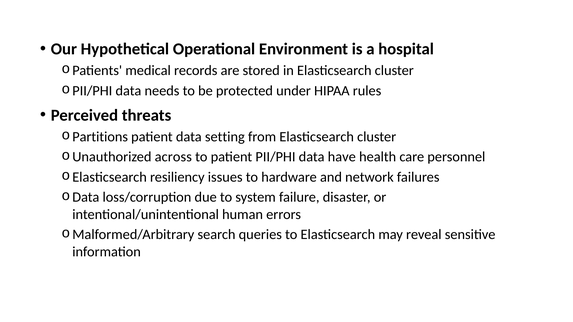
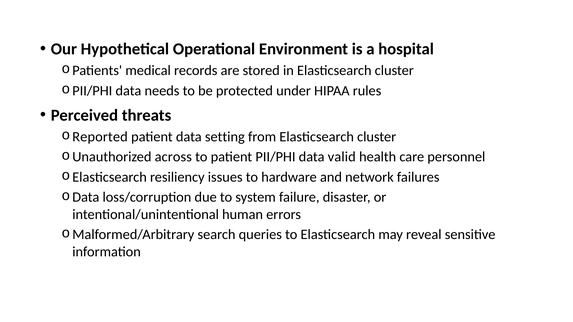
Partitions: Partitions -> Reported
have: have -> valid
